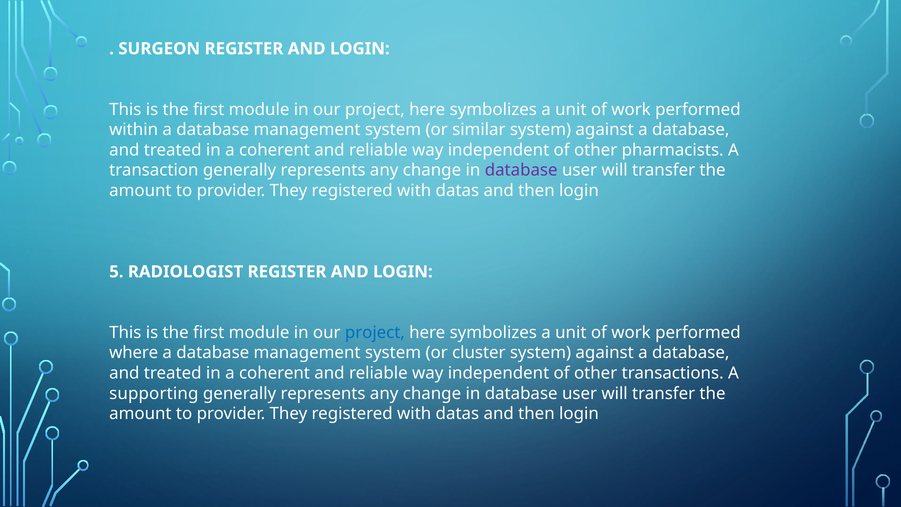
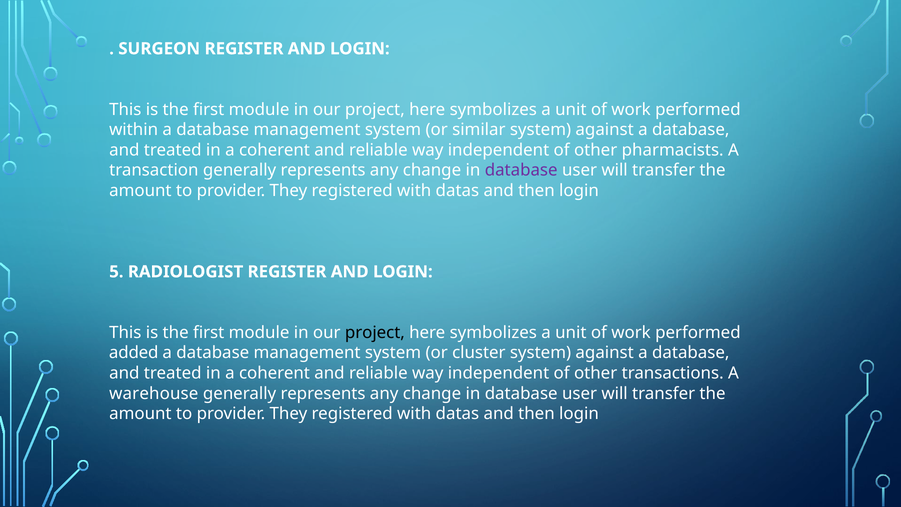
project at (375, 332) colour: blue -> black
where: where -> added
supporting: supporting -> warehouse
